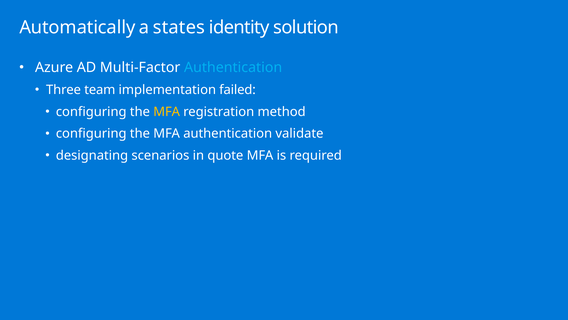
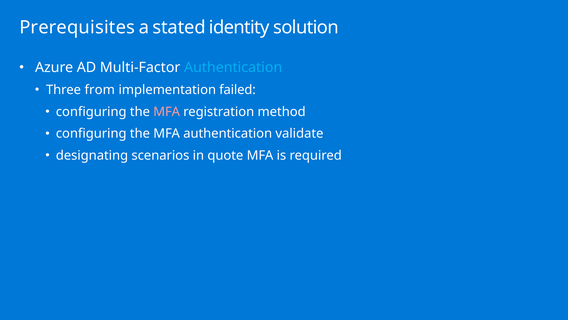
Automatically: Automatically -> Prerequisites
states: states -> stated
team: team -> from
MFA at (167, 112) colour: yellow -> pink
